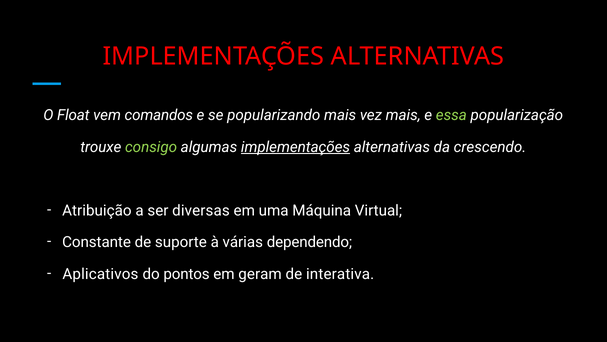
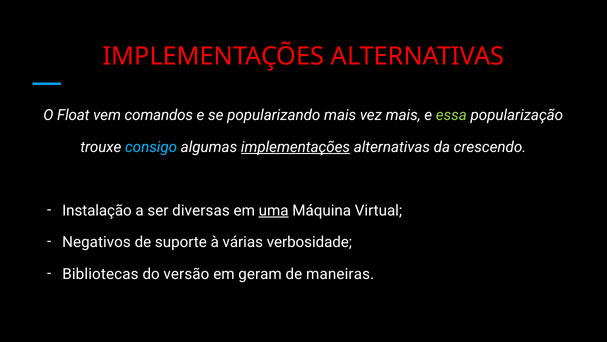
consigo colour: light green -> light blue
Atribuição: Atribuição -> Instalação
uma underline: none -> present
Constante: Constante -> Negativos
dependendo: dependendo -> verbosidade
Aplicativos: Aplicativos -> Bibliotecas
pontos: pontos -> versão
interativa: interativa -> maneiras
